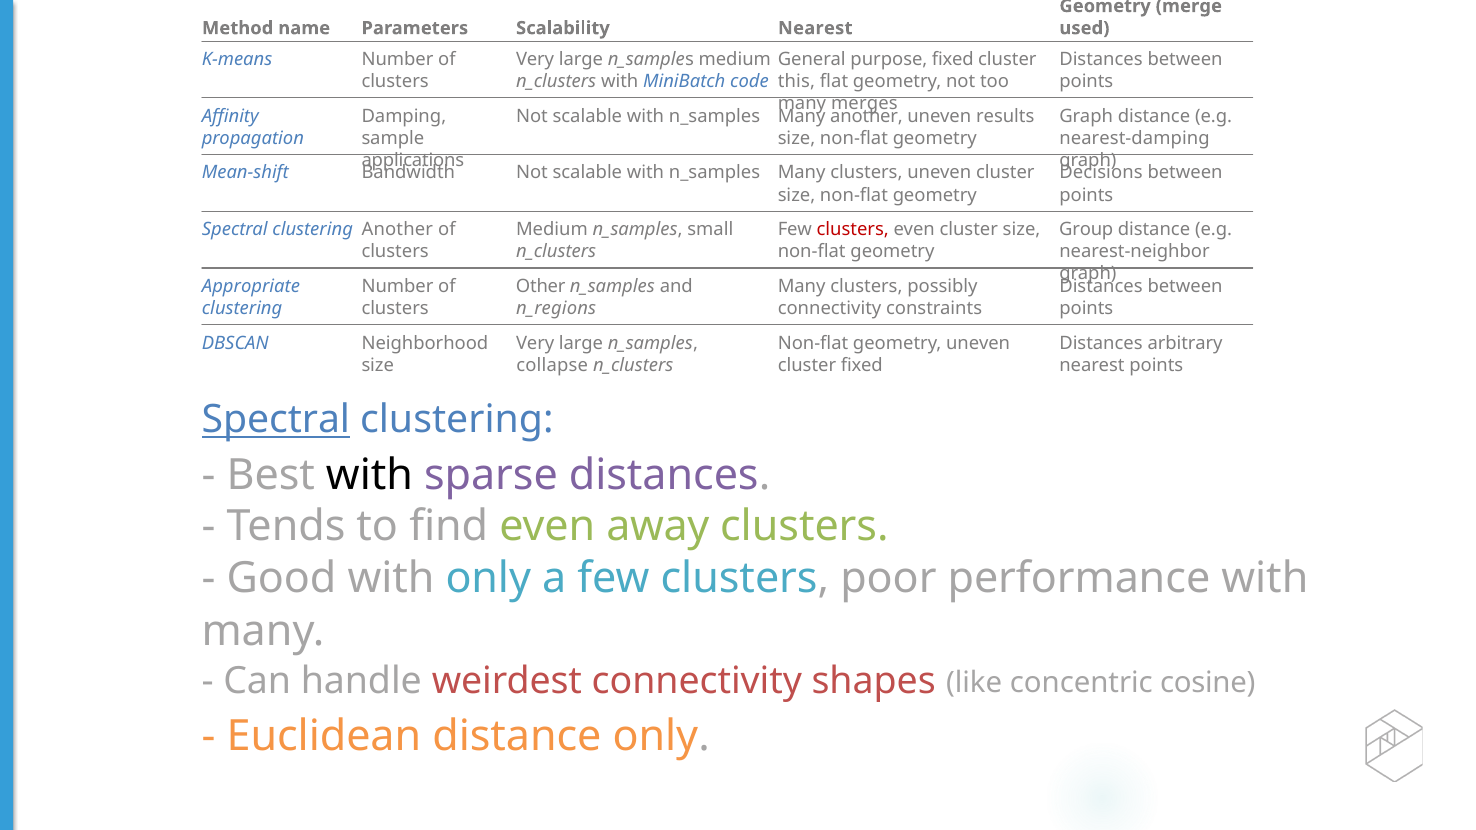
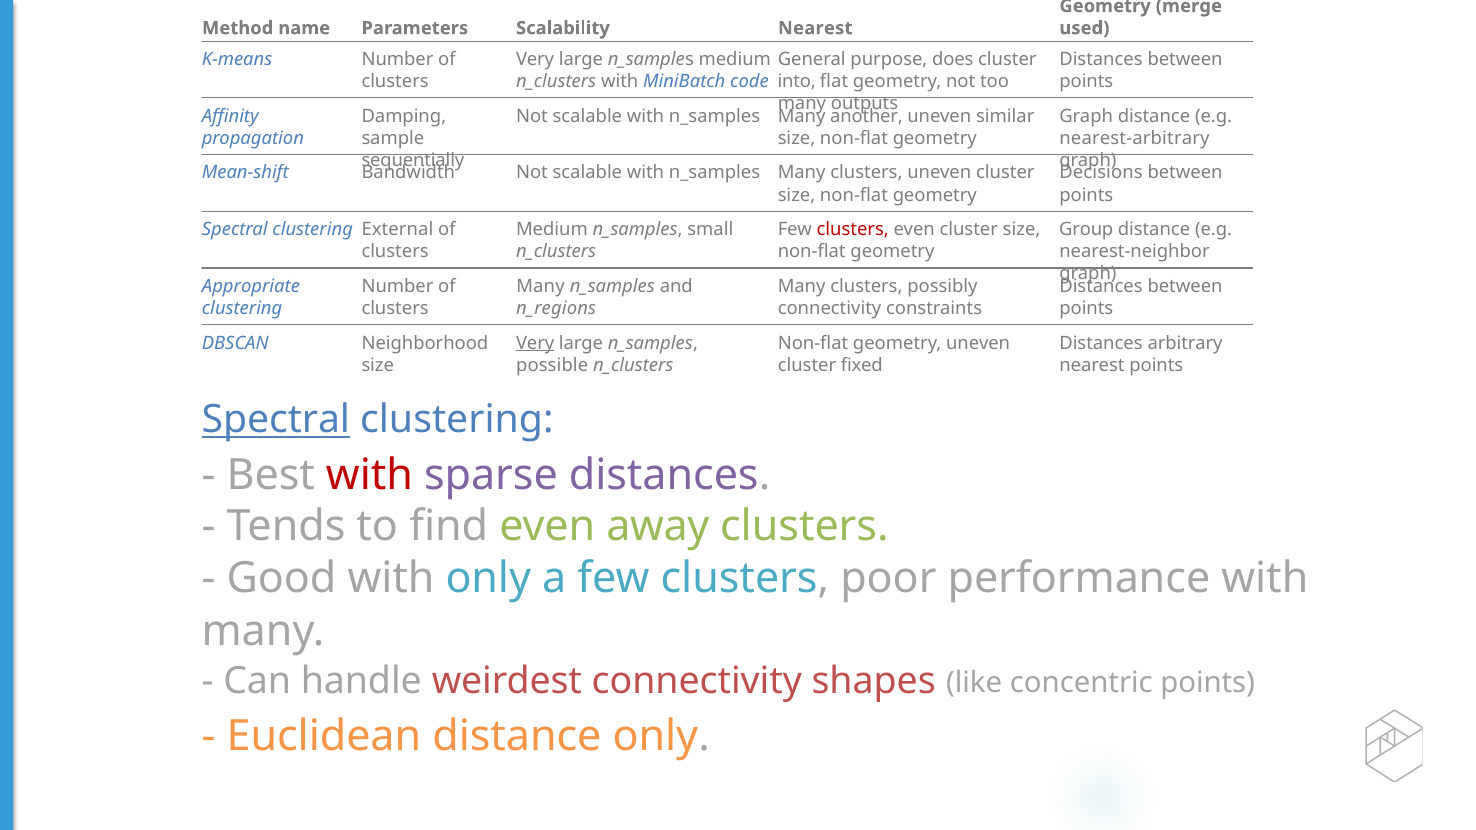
purpose fixed: fixed -> does
this: this -> into
merges: merges -> outputs
results: results -> similar
nearest-damping: nearest-damping -> nearest-arbitrary
applications: applications -> sequentially
clustering Another: Another -> External
Other at (541, 286): Other -> Many
Very at (535, 343) underline: none -> present
collapse: collapse -> possible
with at (370, 476) colour: black -> red
concentric cosine: cosine -> points
